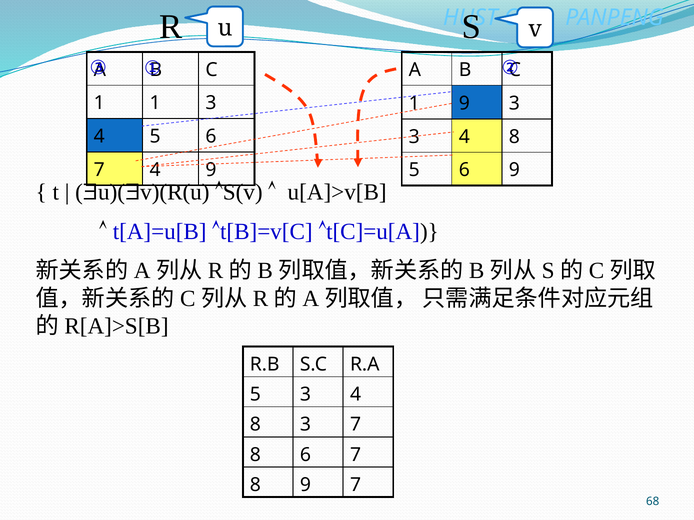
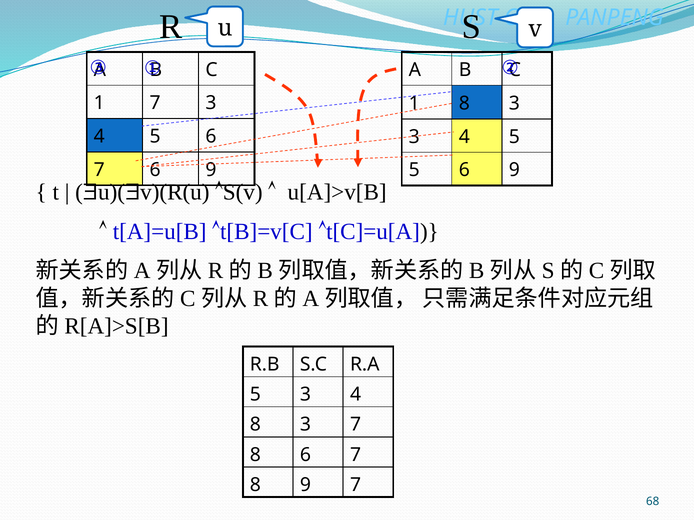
1 1: 1 -> 7
1 9: 9 -> 8
8 at (514, 137): 8 -> 5
7 4: 4 -> 6
